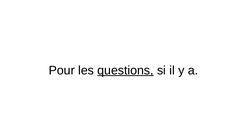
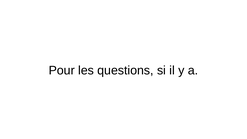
questions underline: present -> none
